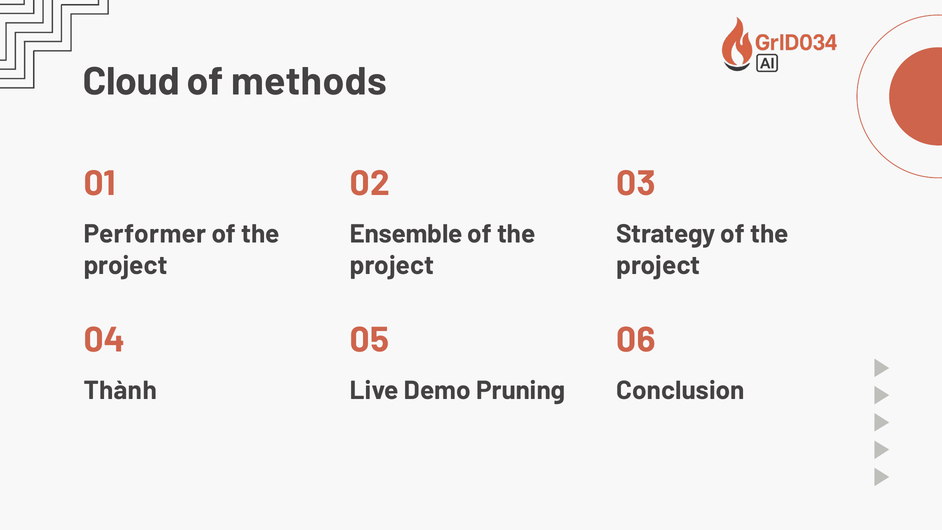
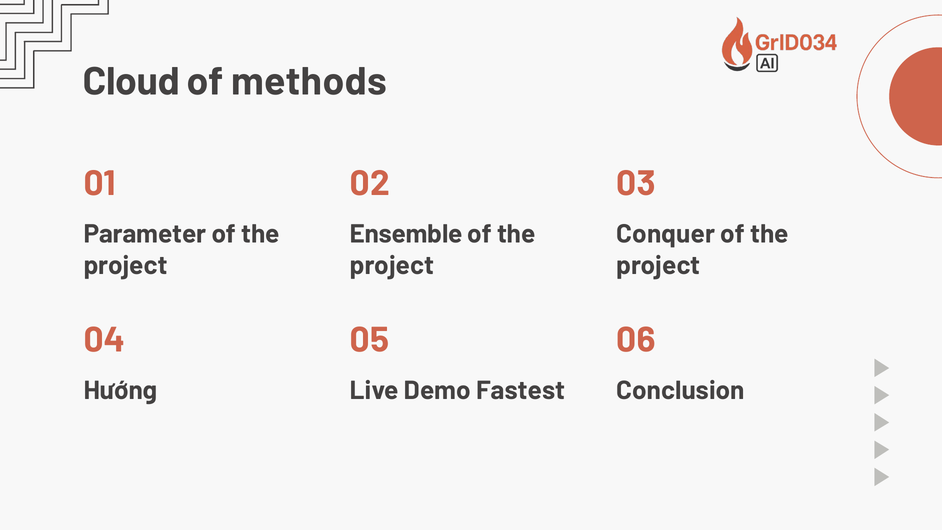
Performer: Performer -> Parameter
Strategy: Strategy -> Conquer
Thành: Thành -> Hướng
Pruning: Pruning -> Fastest
